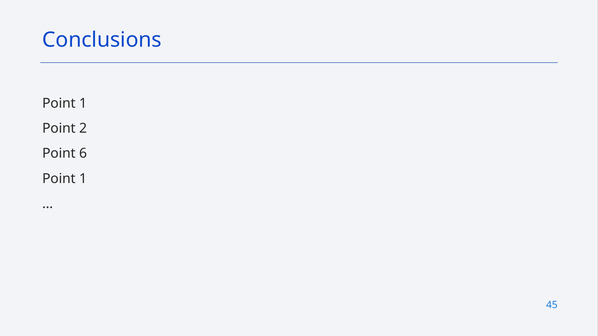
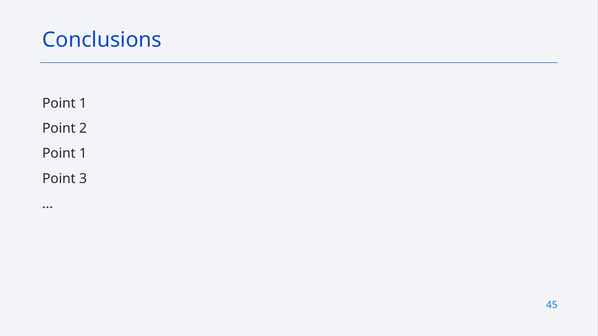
6 at (83, 154): 6 -> 1
1 at (83, 179): 1 -> 3
